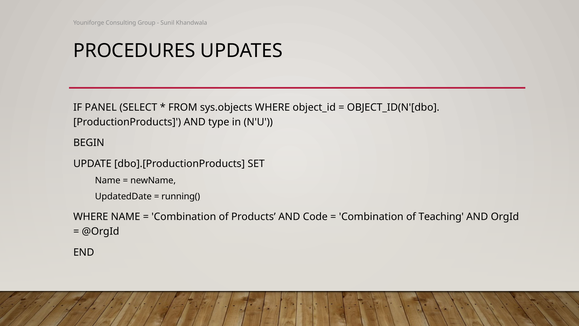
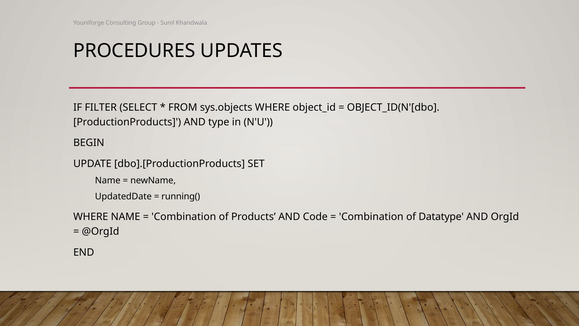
PANEL: PANEL -> FILTER
Teaching: Teaching -> Datatype
